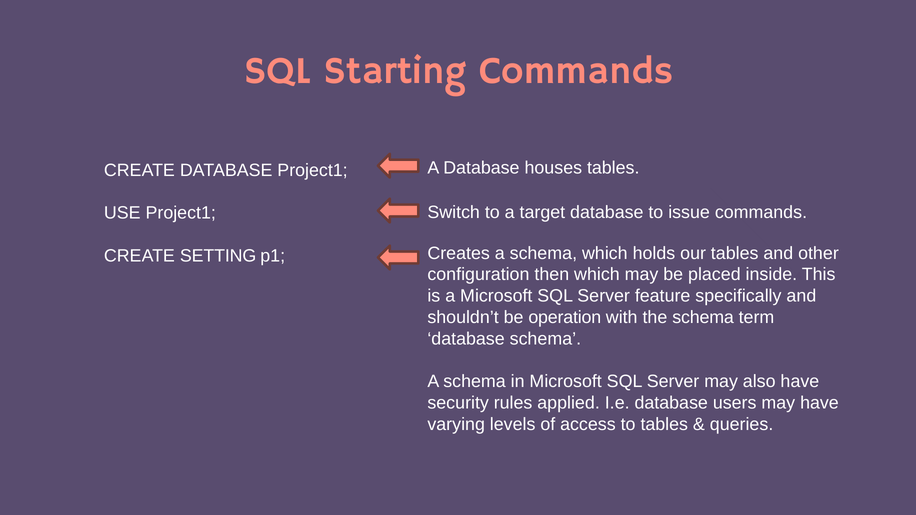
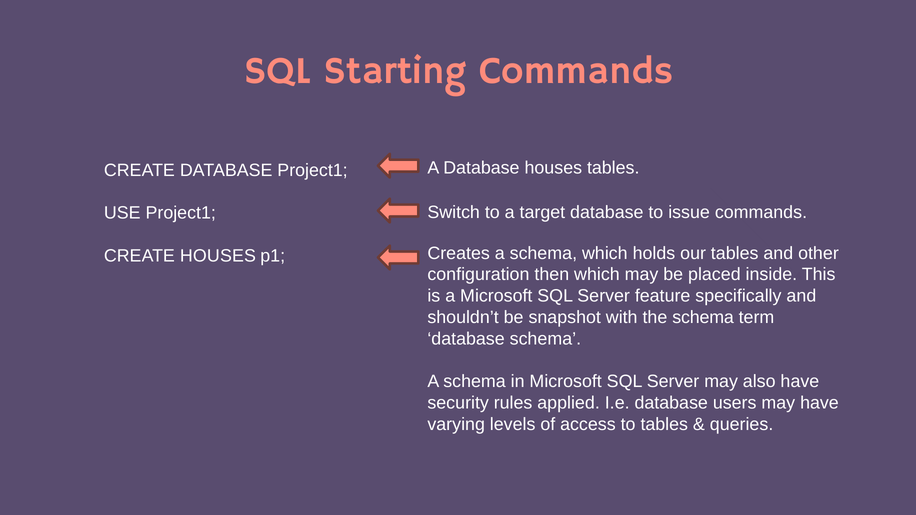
CREATE SETTING: SETTING -> HOUSES
operation: operation -> snapshot
